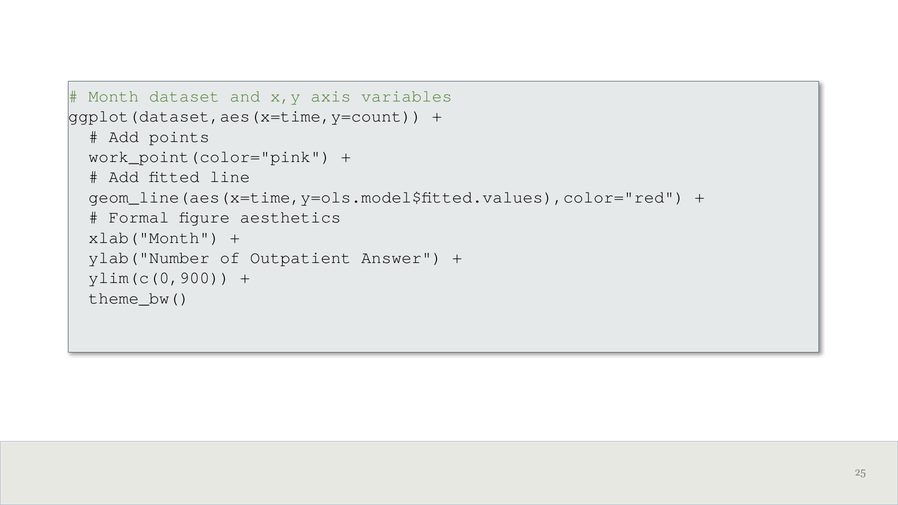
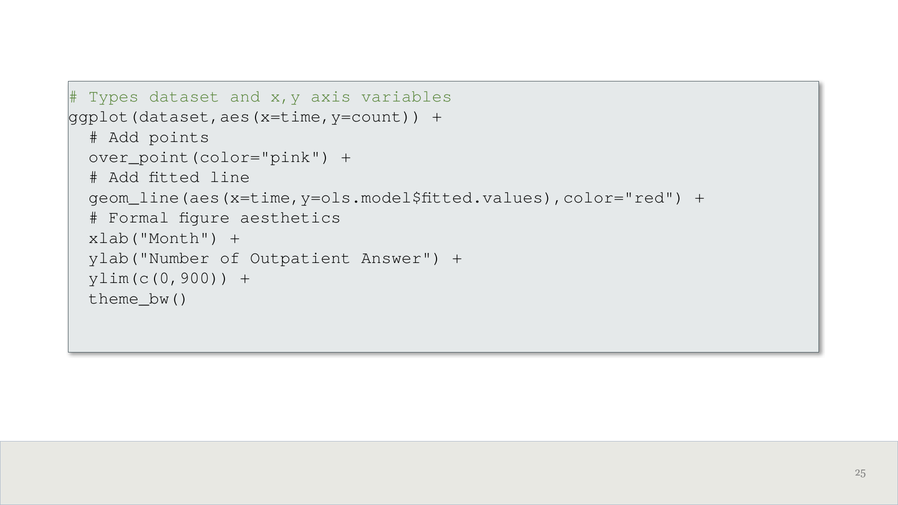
Month: Month -> Types
work_point(color="pink: work_point(color="pink -> over_point(color="pink
